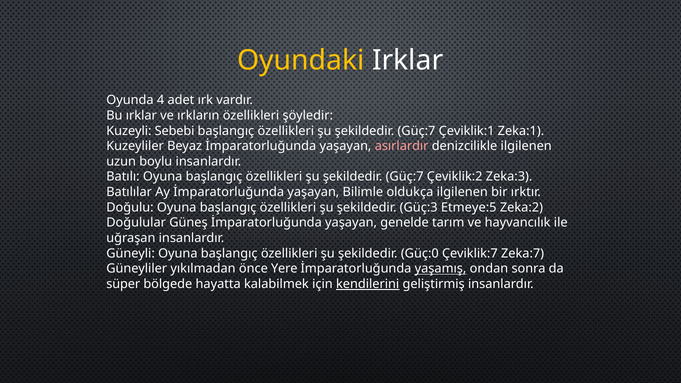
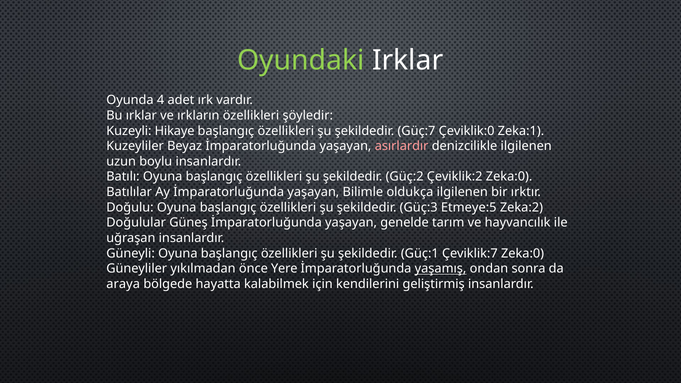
Oyundaki colour: yellow -> light green
Sebebi: Sebebi -> Hikaye
Çeviklik:1: Çeviklik:1 -> Çeviklik:0
Güç:7 at (405, 177): Güç:7 -> Güç:2
Çeviklik:2 Zeka:3: Zeka:3 -> Zeka:0
Güç:0: Güç:0 -> Güç:1
Çeviklik:7 Zeka:7: Zeka:7 -> Zeka:0
süper: süper -> araya
kendilerini underline: present -> none
